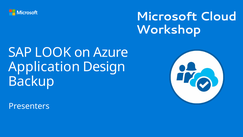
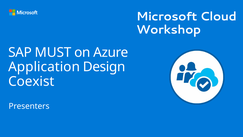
LOOK: LOOK -> MUST
Backup: Backup -> Coexist
